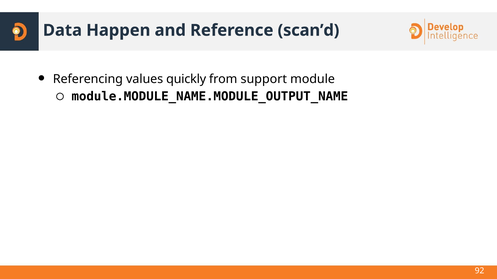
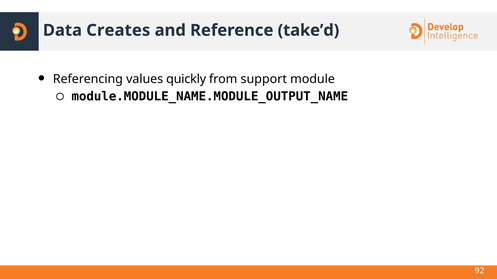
Happen: Happen -> Creates
scan’d: scan’d -> take’d
